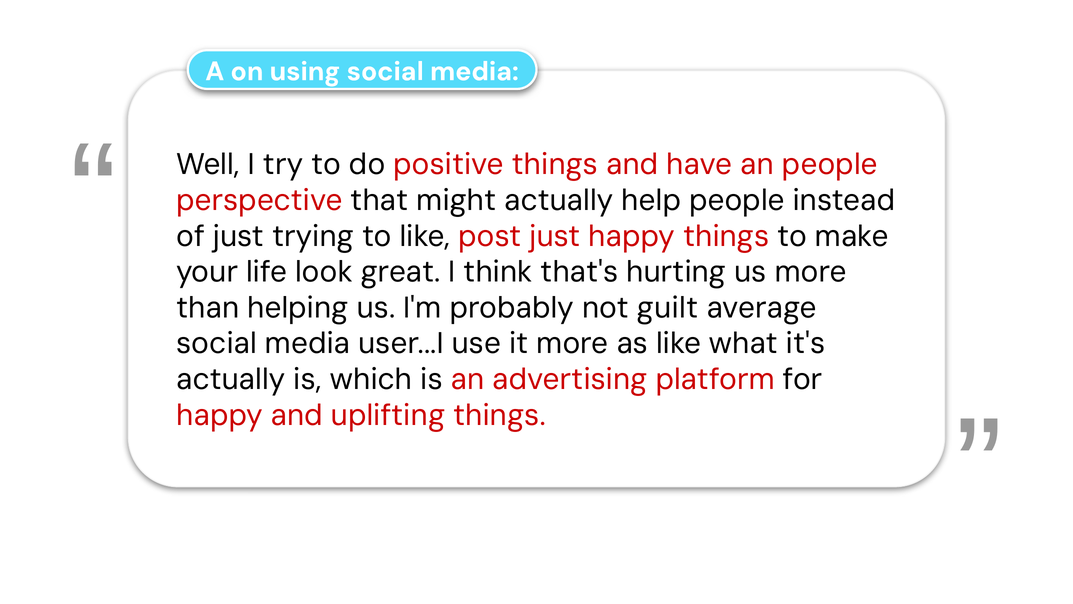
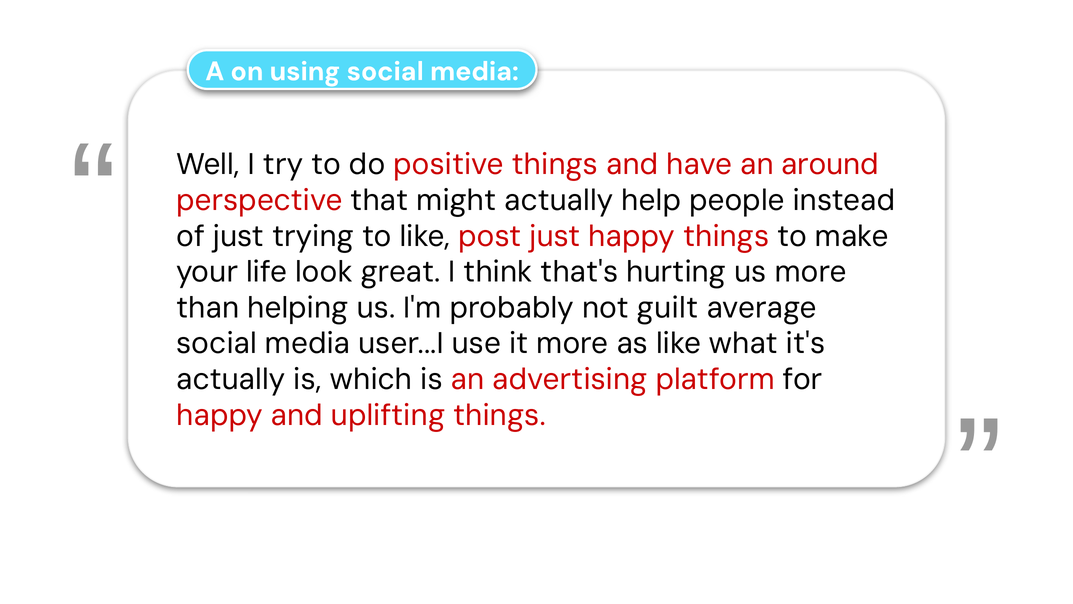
an people: people -> around
